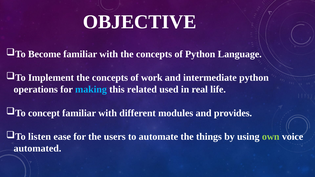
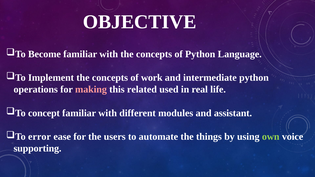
making colour: light blue -> pink
provides: provides -> assistant
listen: listen -> error
automated: automated -> supporting
